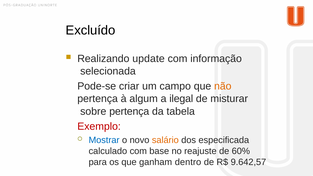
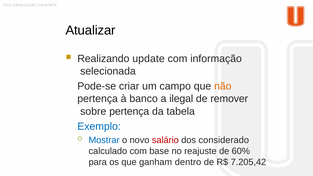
Excluído: Excluído -> Atualizar
algum: algum -> banco
misturar: misturar -> remover
Exemplo colour: red -> blue
salário colour: orange -> red
especificada: especificada -> considerado
9.642,57: 9.642,57 -> 7.205,42
